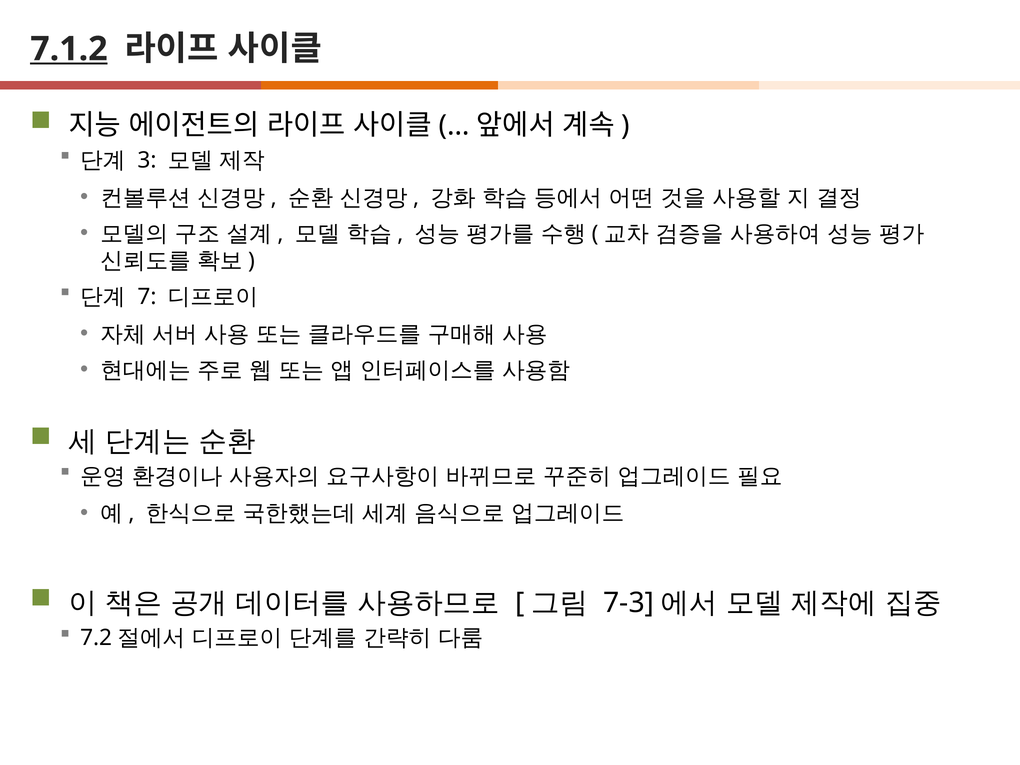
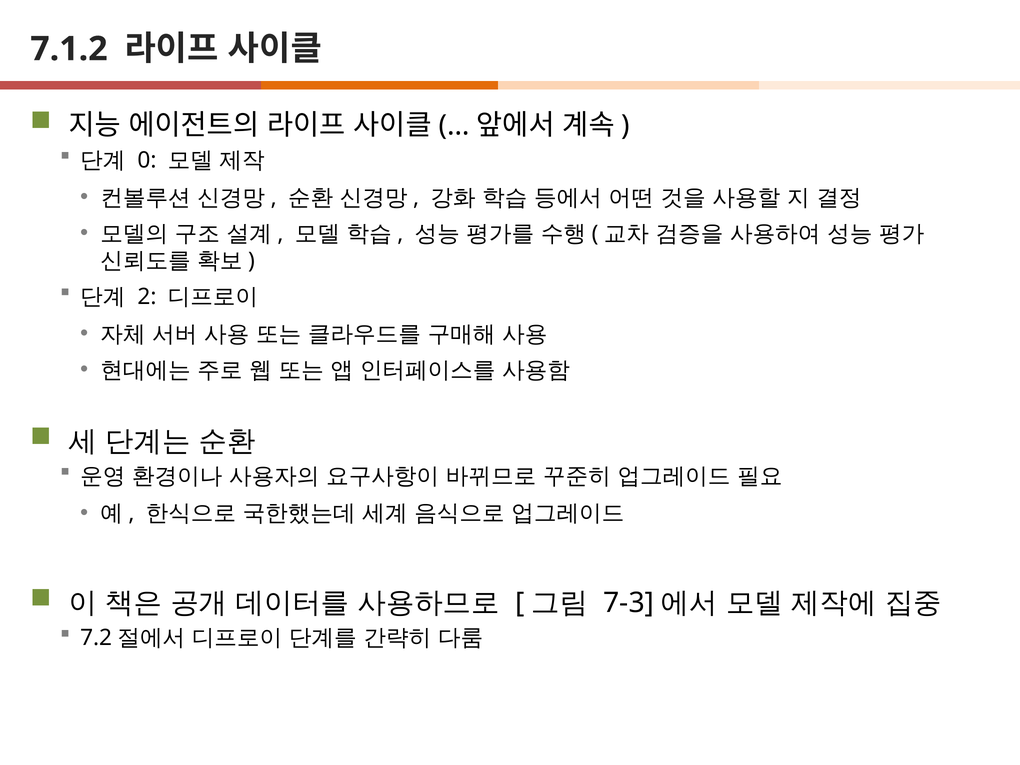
7.1.2 underline: present -> none
3: 3 -> 0
7: 7 -> 2
